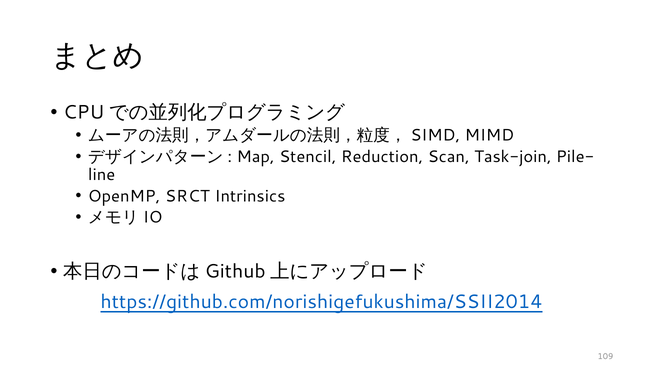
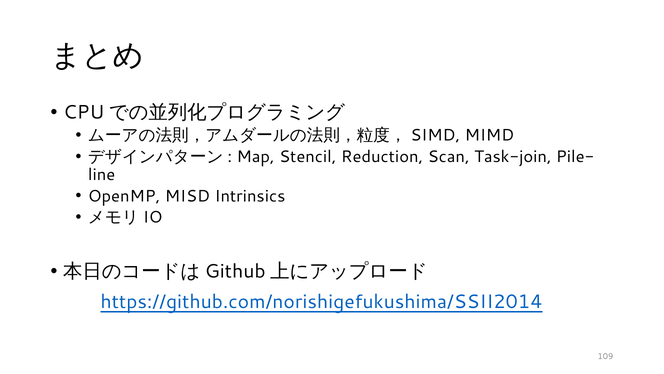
SRCT: SRCT -> MISD
